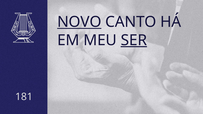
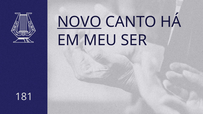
SER underline: present -> none
